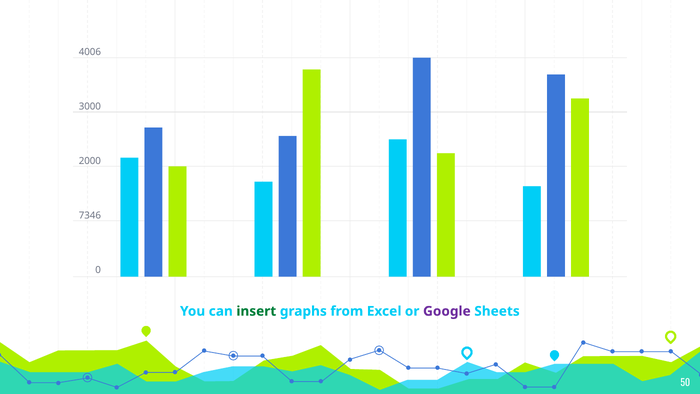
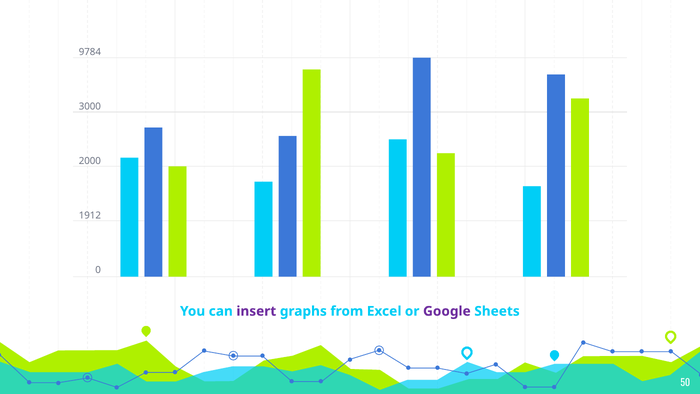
4006: 4006 -> 9784
7346: 7346 -> 1912
insert colour: green -> purple
